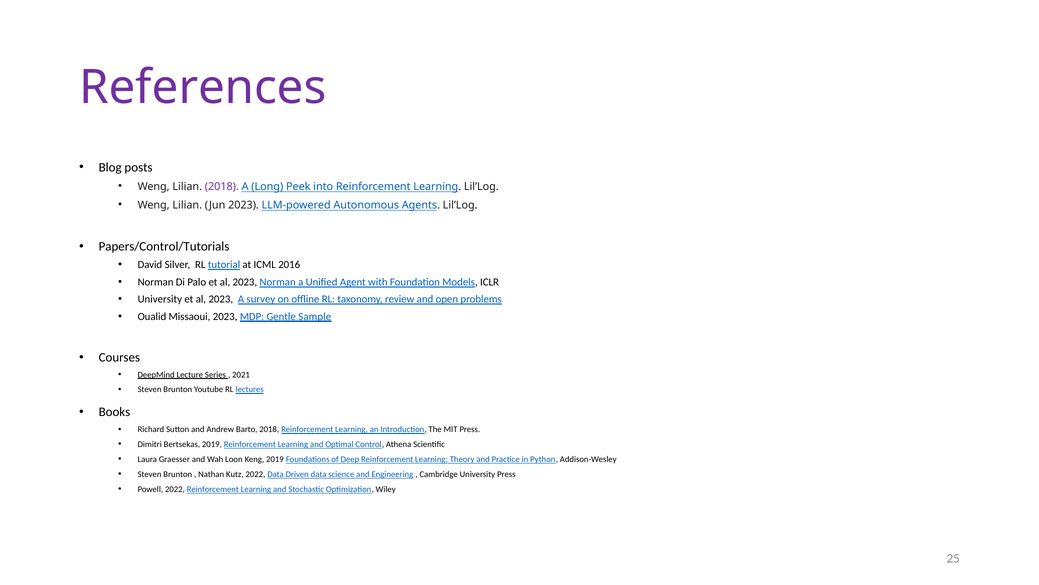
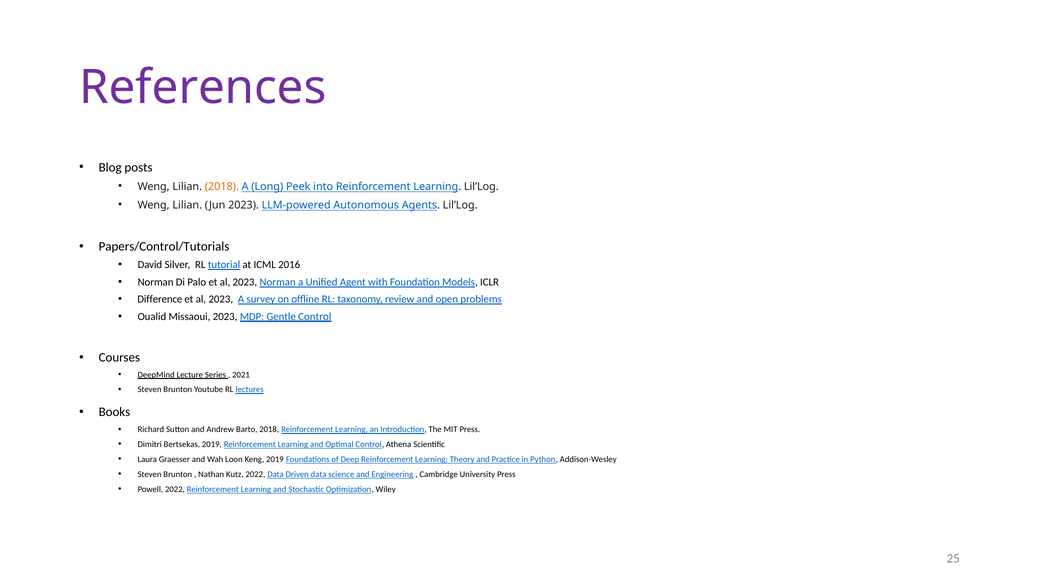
2018 at (222, 187) colour: purple -> orange
University at (160, 299): University -> Difference
Gentle Sample: Sample -> Control
